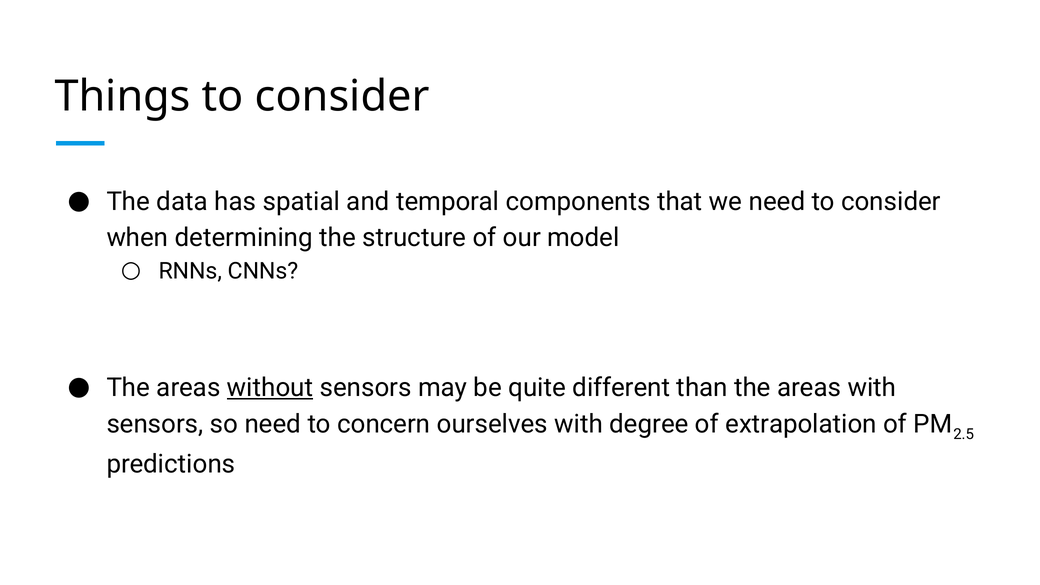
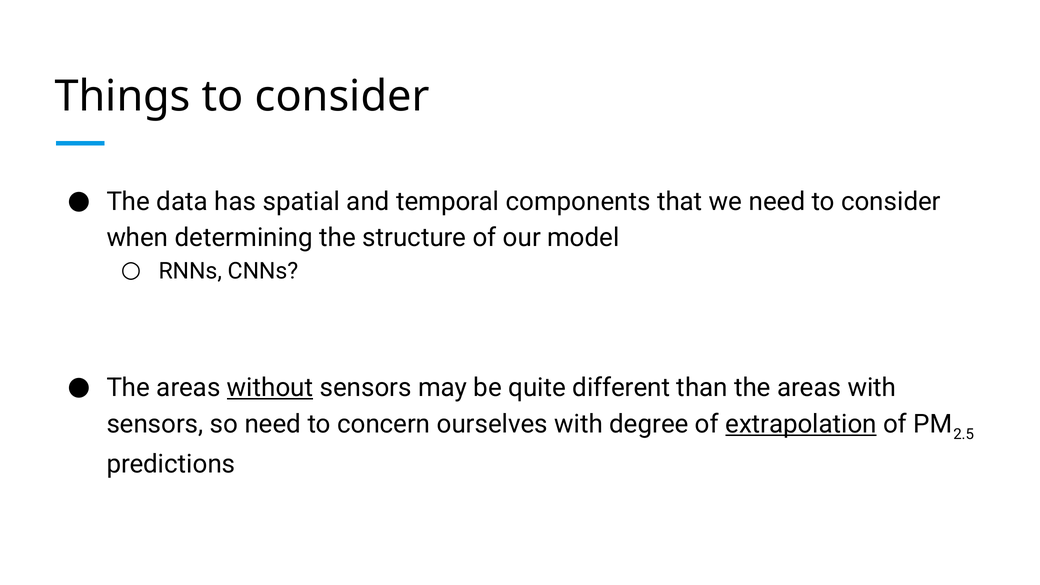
extrapolation underline: none -> present
